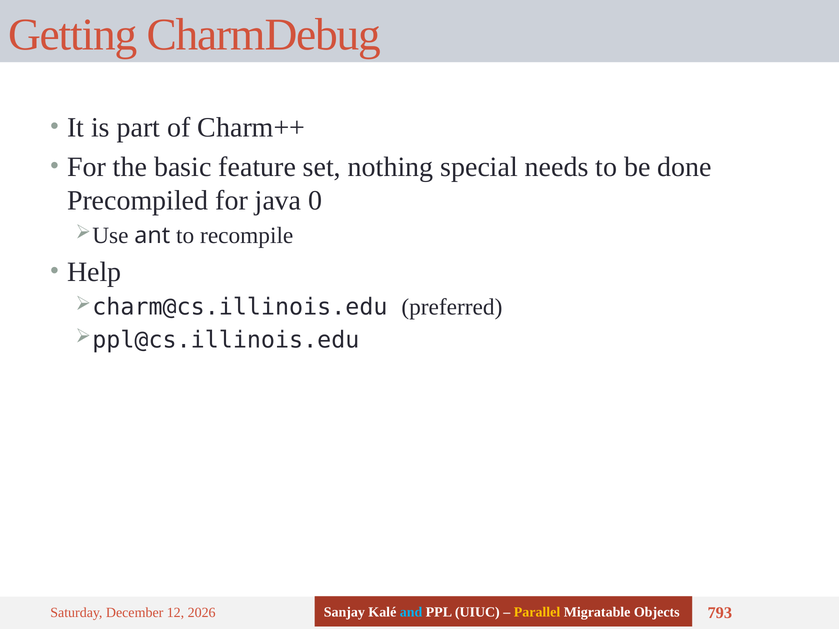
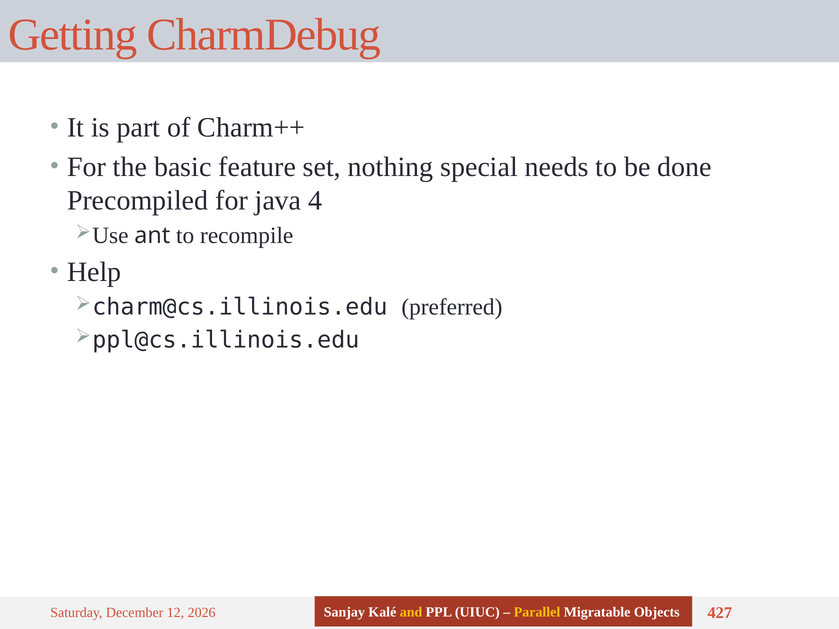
0: 0 -> 4
and colour: light blue -> yellow
793: 793 -> 427
